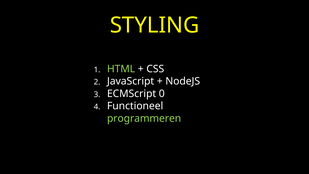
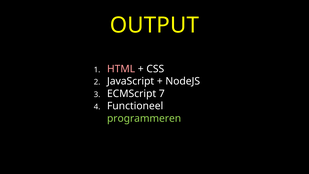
STYLING: STYLING -> OUTPUT
HTML colour: light green -> pink
0: 0 -> 7
